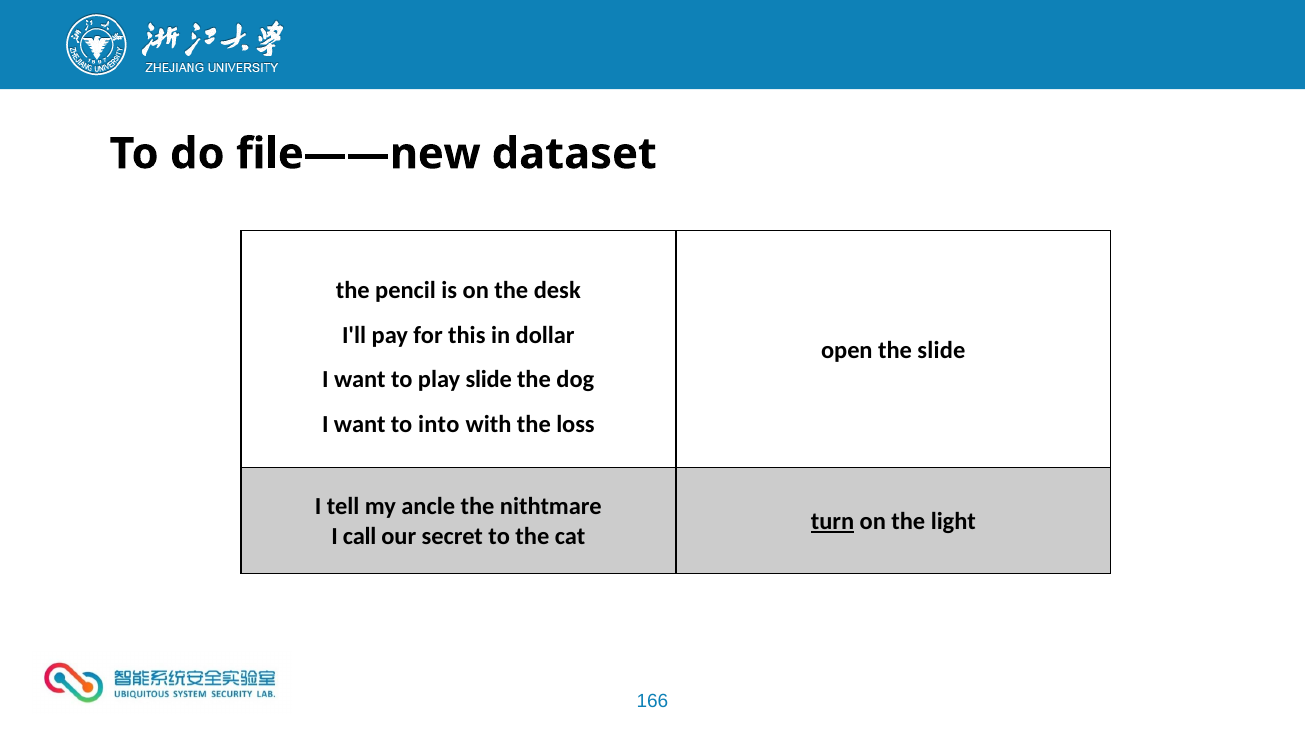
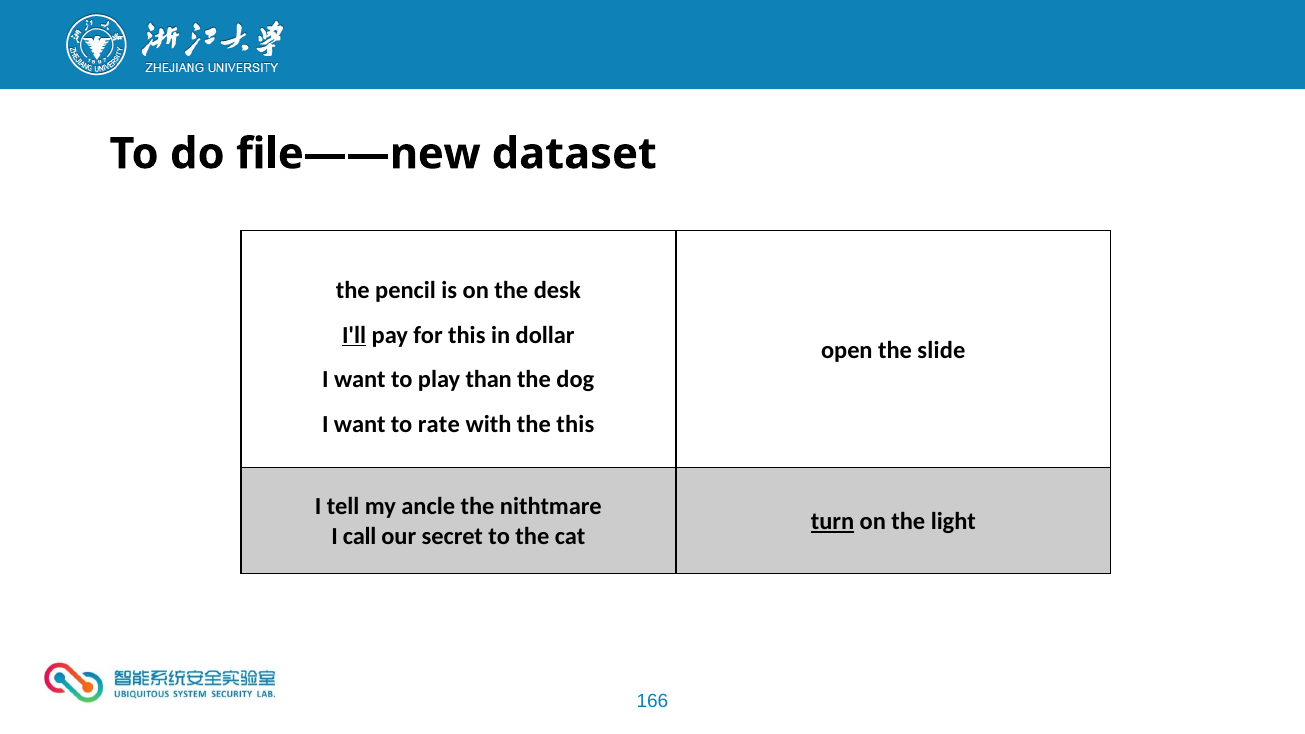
I'll underline: none -> present
play slide: slide -> than
into: into -> rate
the loss: loss -> this
